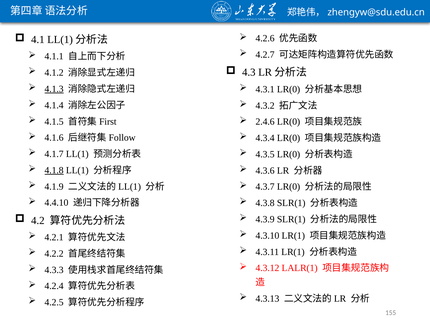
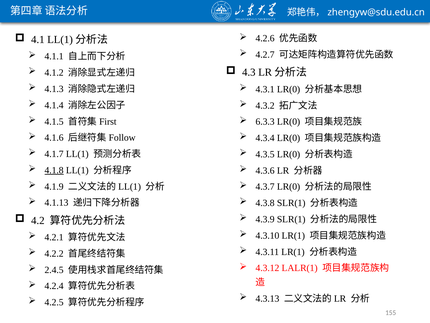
4.1.3 underline: present -> none
2.4.6: 2.4.6 -> 6.3.3
4.4.10: 4.4.10 -> 4.1.13
4.3.3: 4.3.3 -> 2.4.5
